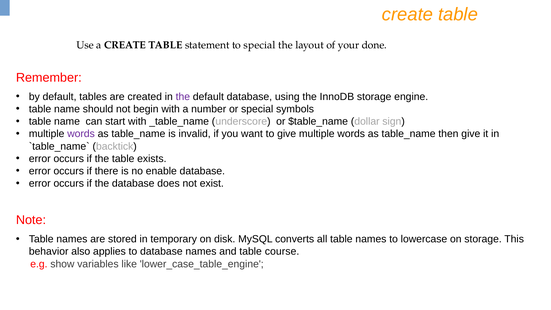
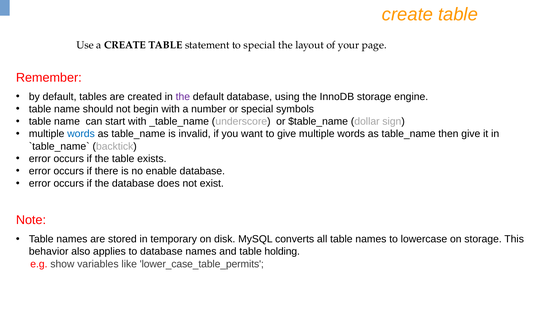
done: done -> page
words at (81, 134) colour: purple -> blue
course: course -> holding
lower_case_table_engine: lower_case_table_engine -> lower_case_table_permits
